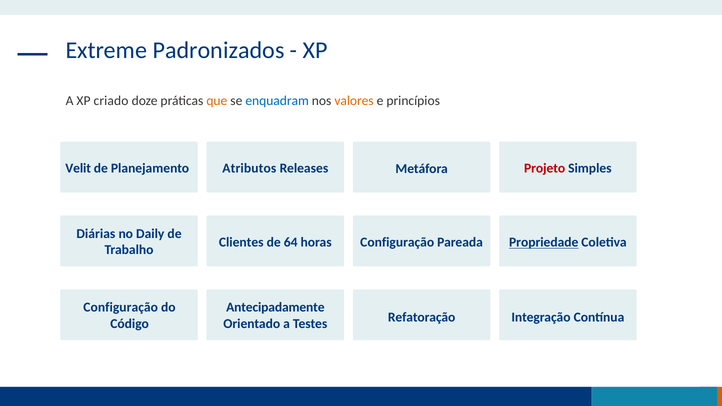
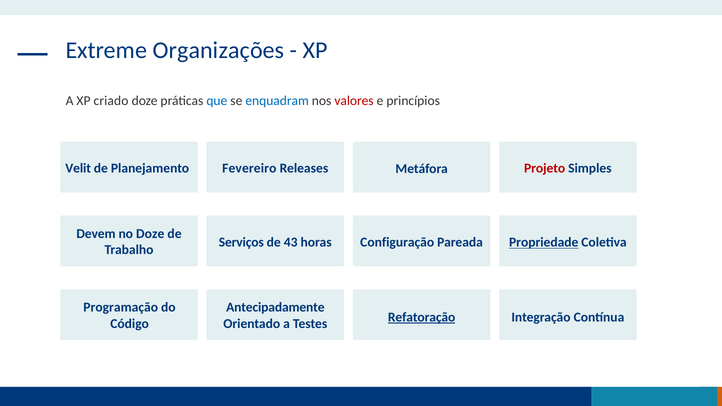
Padronizados: Padronizados -> Organizações
que colour: orange -> blue
valores colour: orange -> red
Atributos: Atributos -> Fevereiro
Diárias: Diárias -> Devem
no Daily: Daily -> Doze
Clientes: Clientes -> Serviços
64: 64 -> 43
Configuração at (121, 308): Configuração -> Programação
Refatoração underline: none -> present
